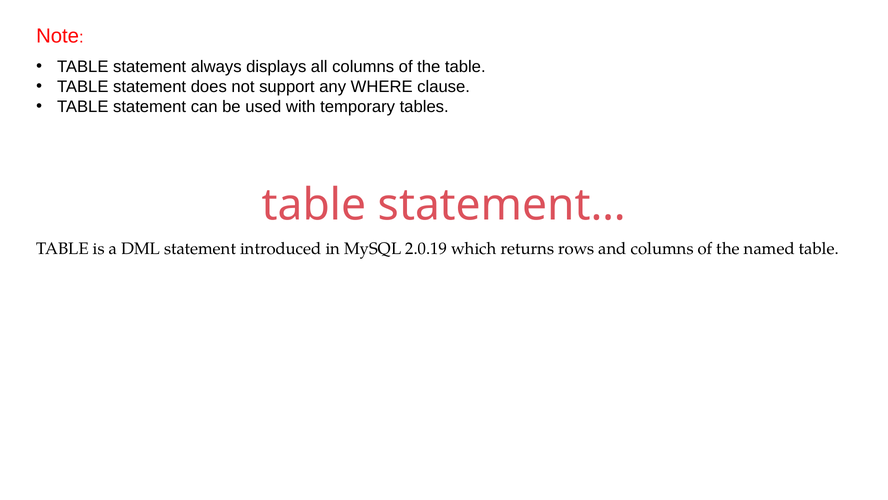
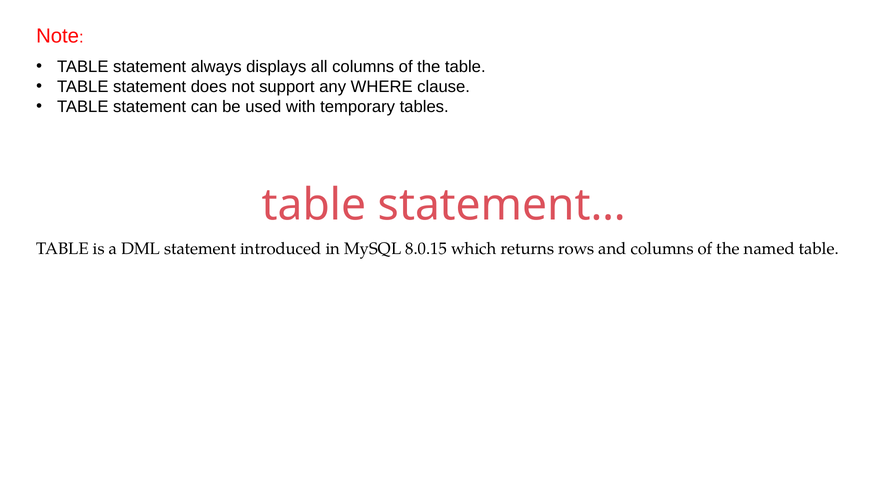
2.0.19: 2.0.19 -> 8.0.15
